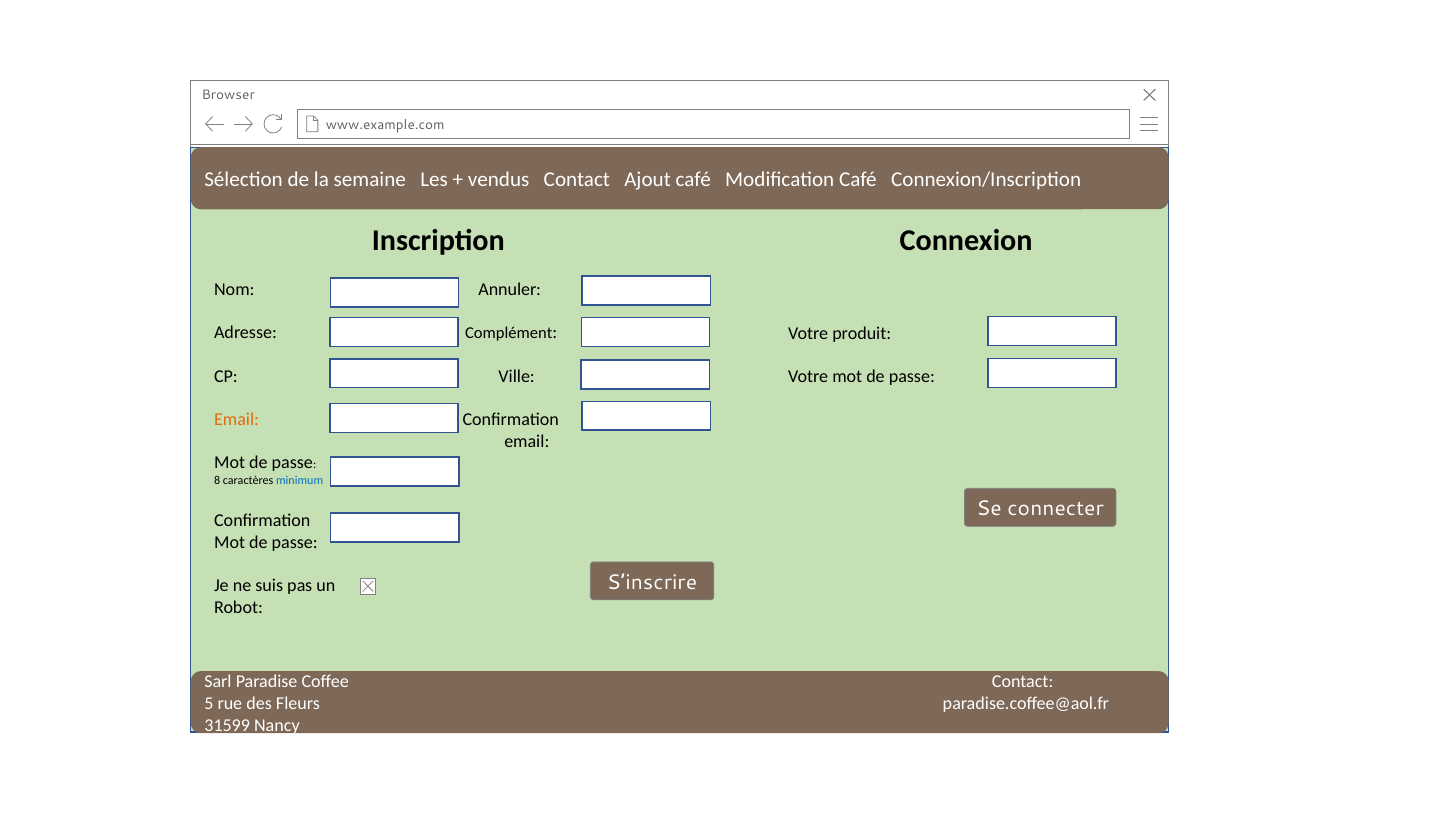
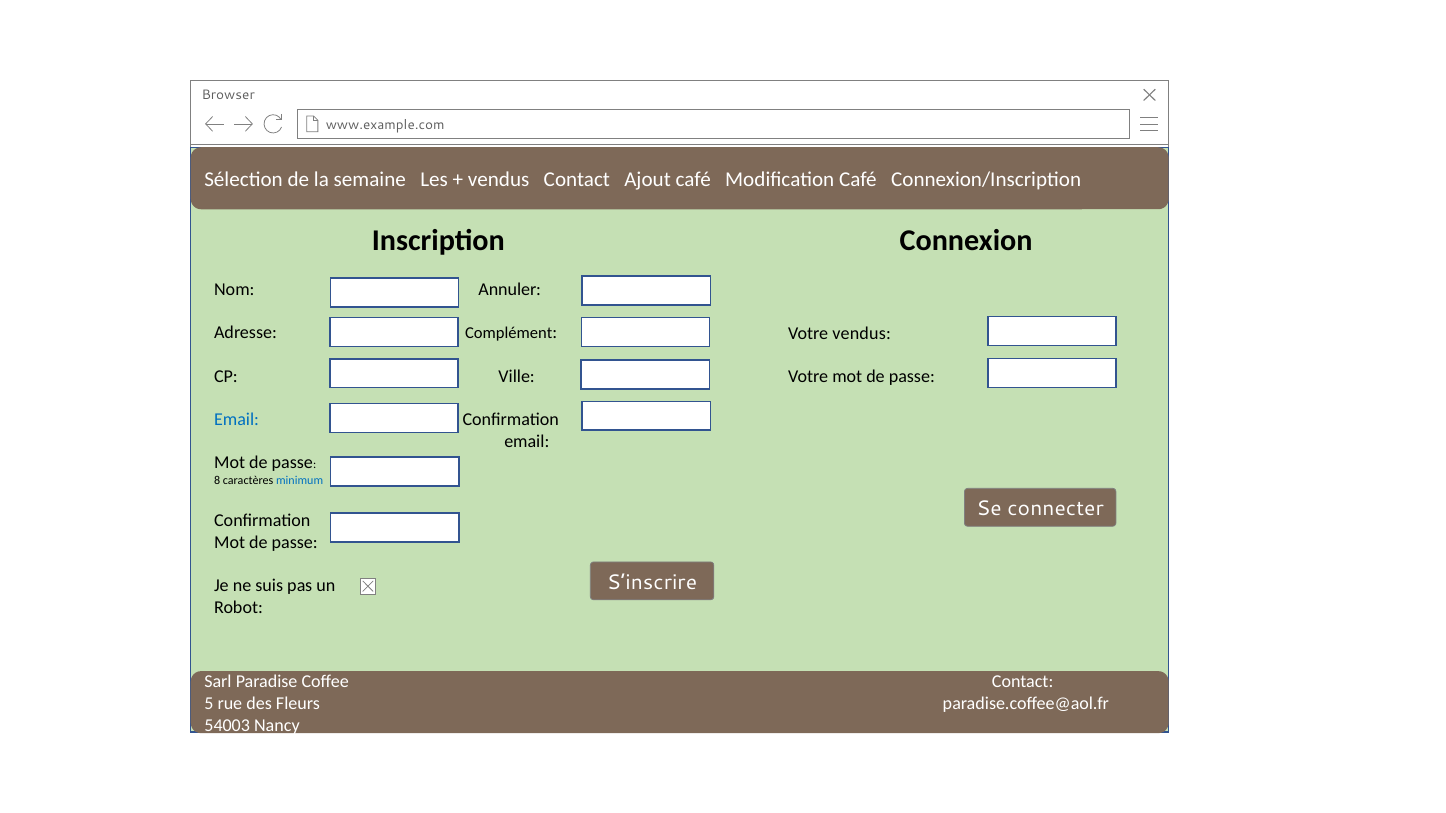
Votre produit: produit -> vendus
Email at (237, 420) colour: orange -> blue
31599: 31599 -> 54003
